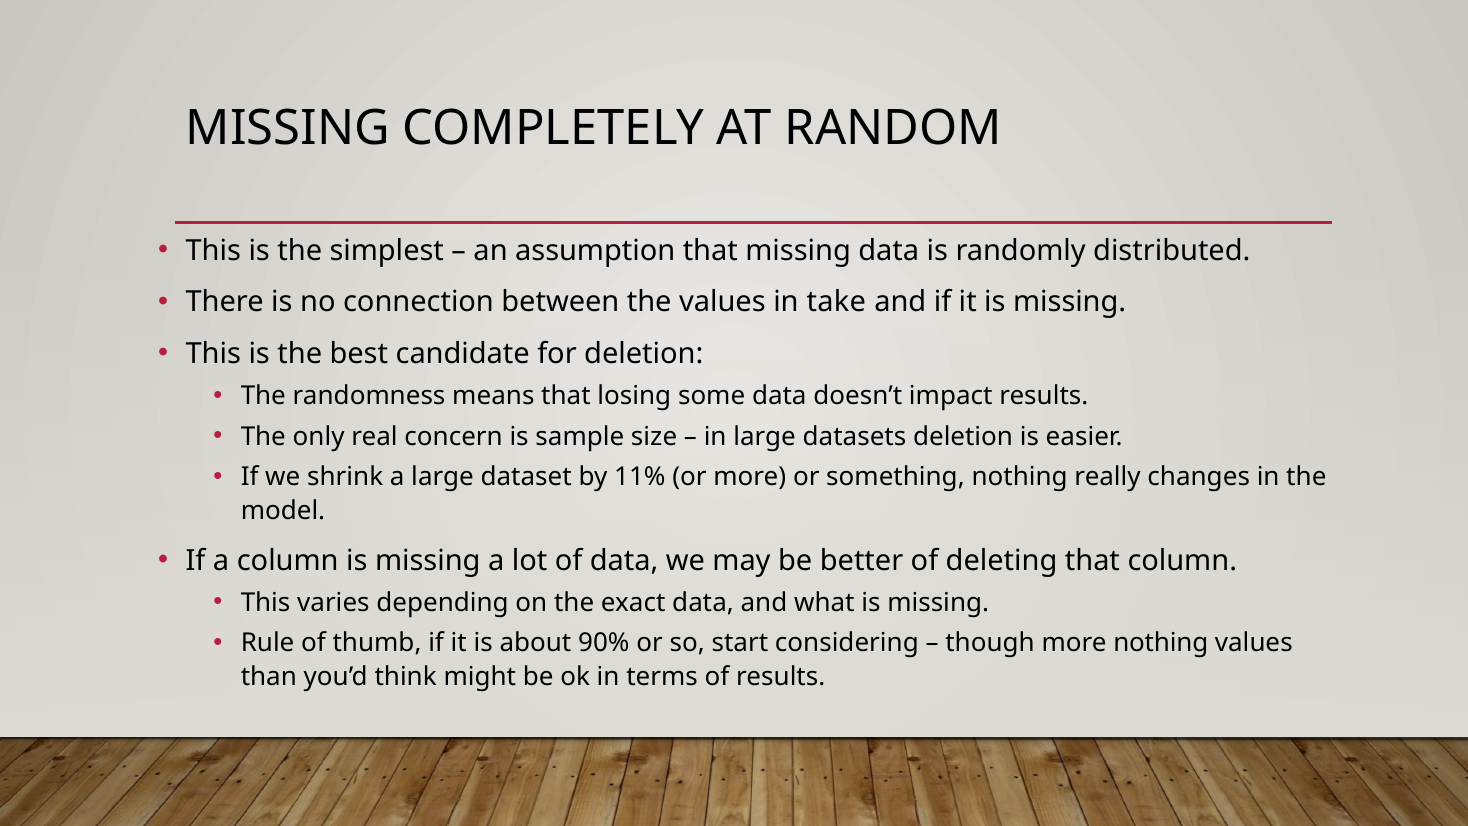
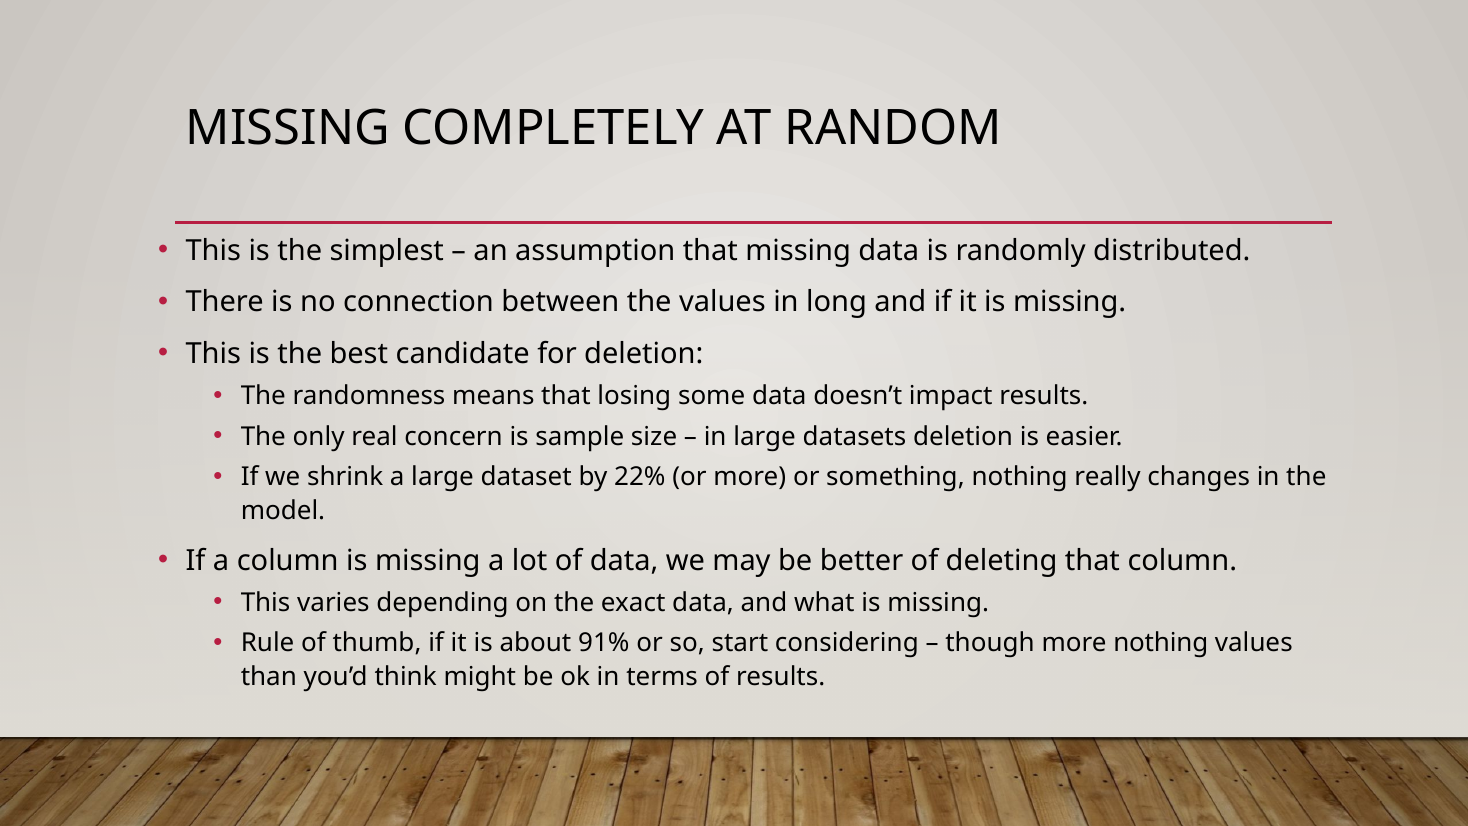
take: take -> long
11%: 11% -> 22%
90%: 90% -> 91%
